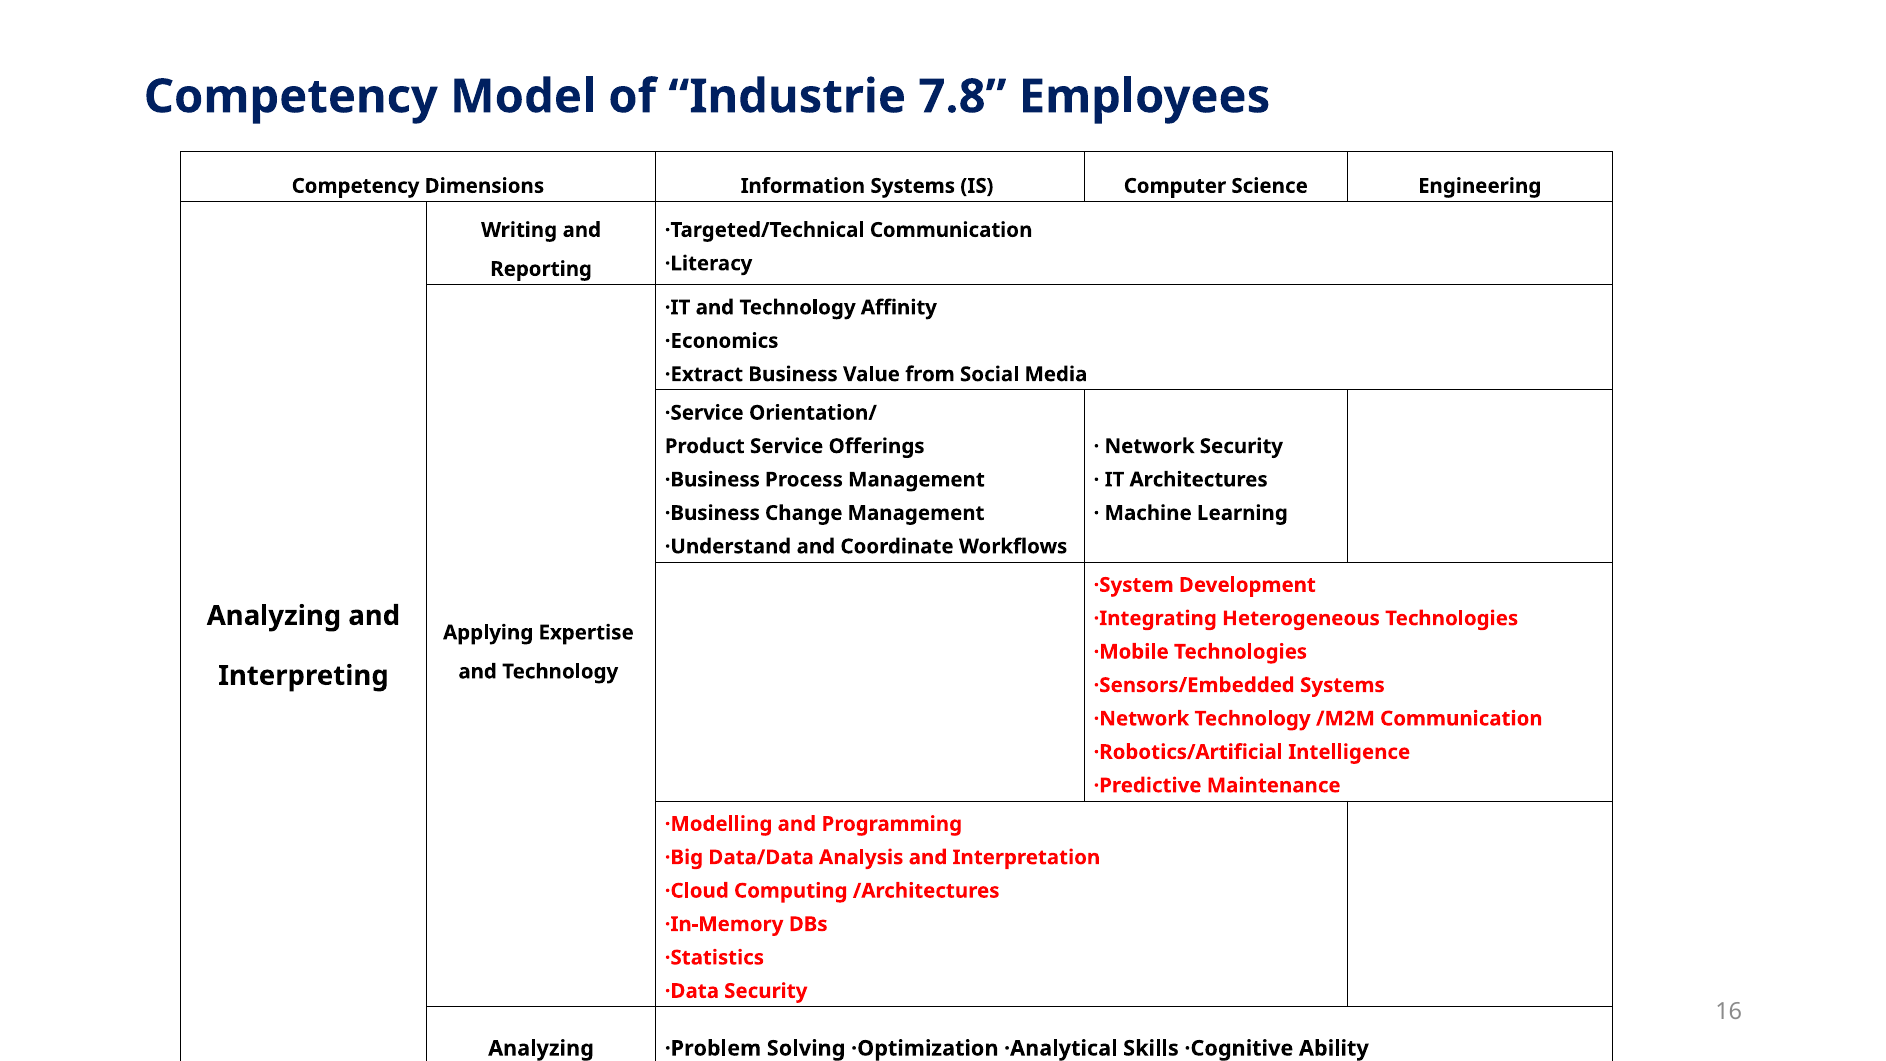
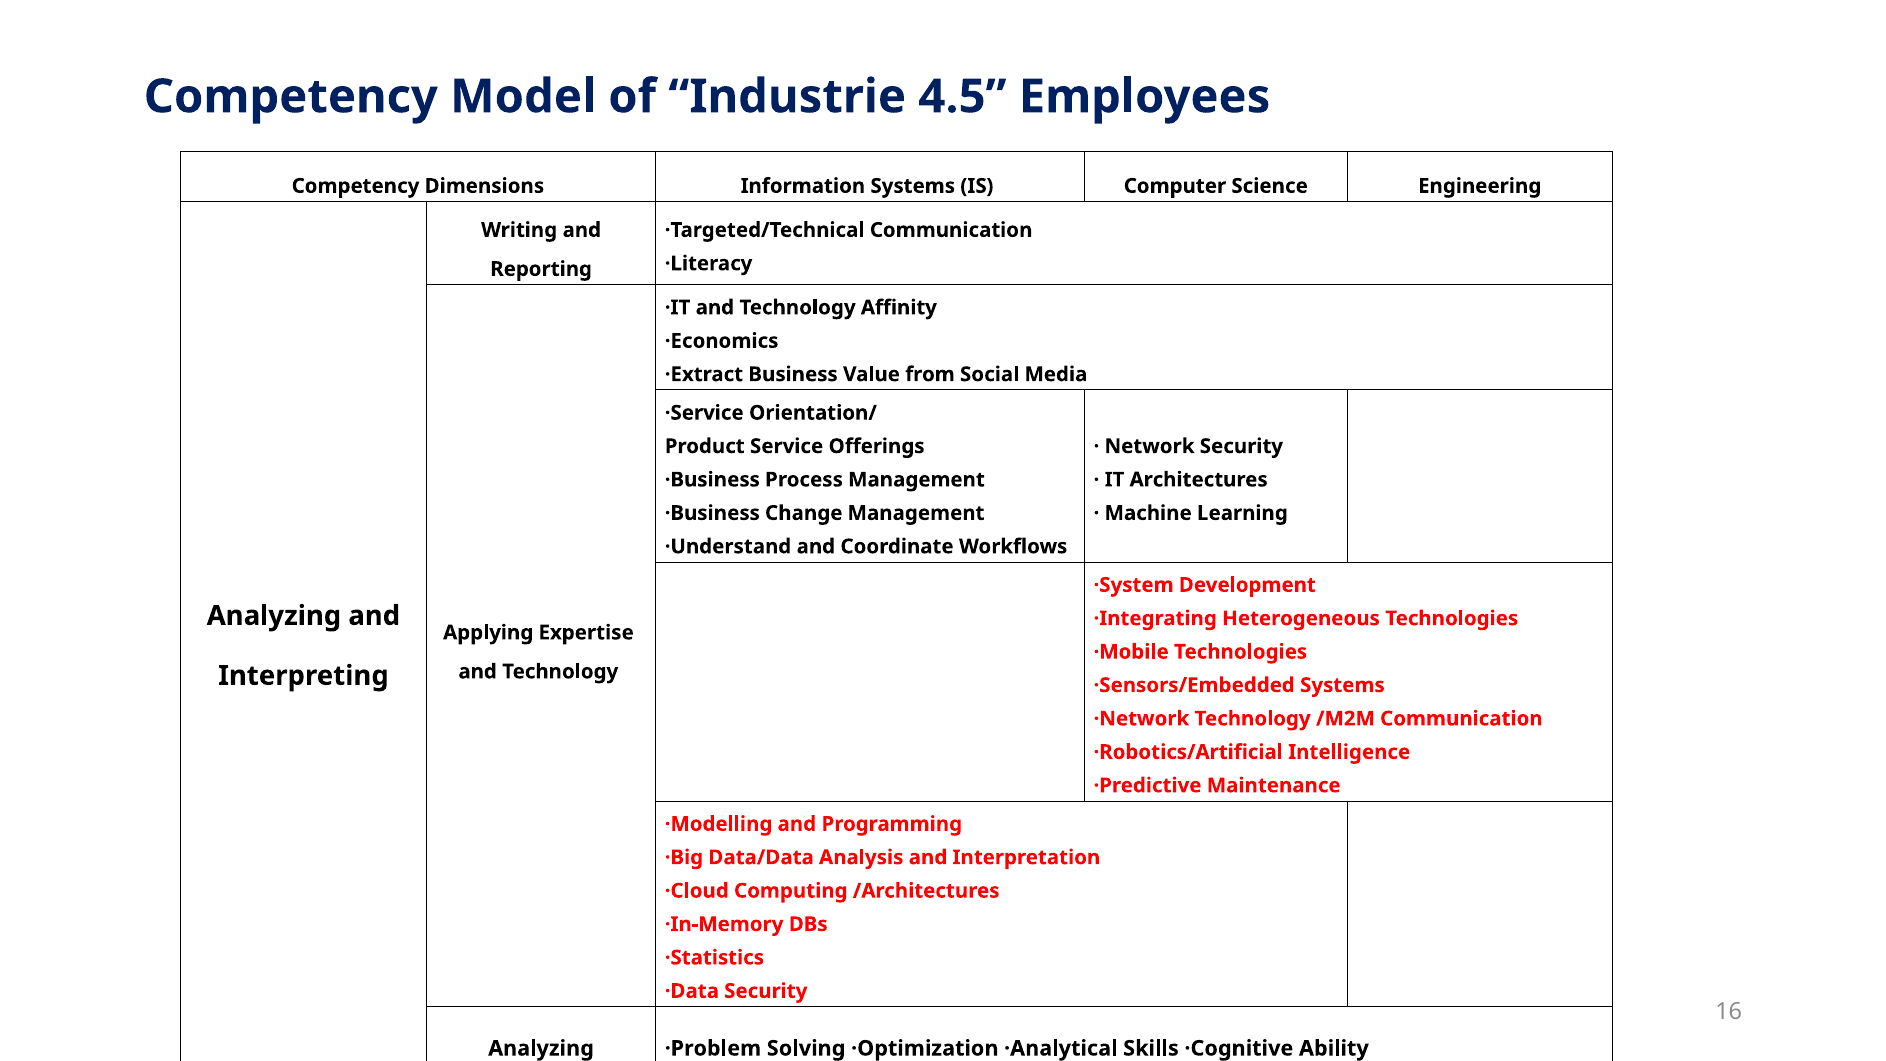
7.8: 7.8 -> 4.5
